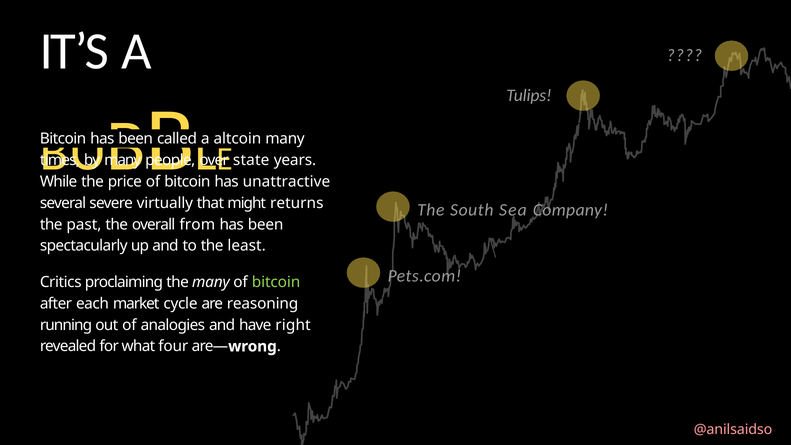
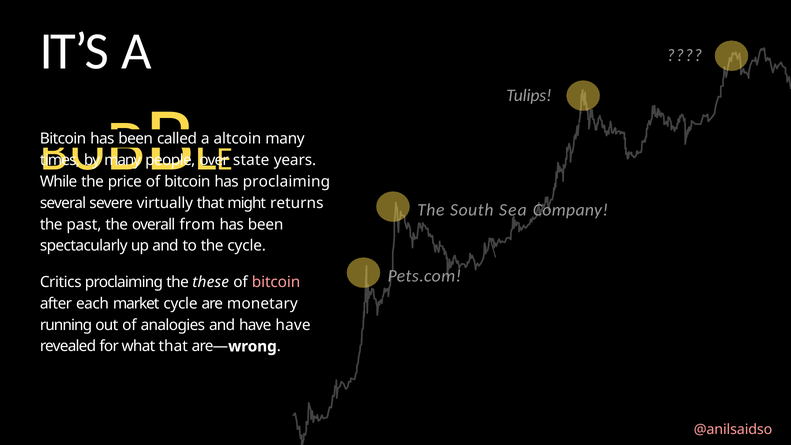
has unattractive: unattractive -> proclaiming
the least: least -> cycle
the many: many -> these
bitcoin at (276, 282) colour: light green -> pink
reasoning: reasoning -> monetary
have right: right -> have
what four: four -> that
